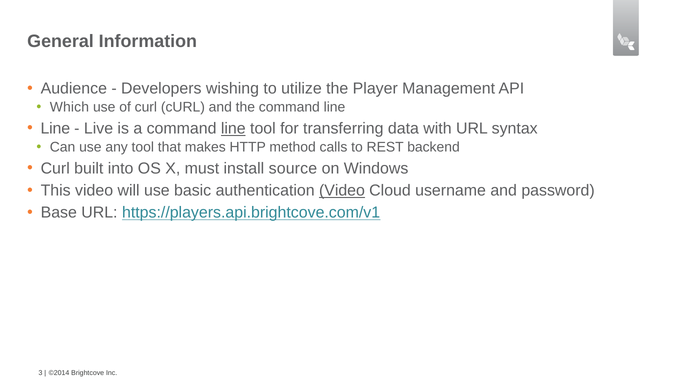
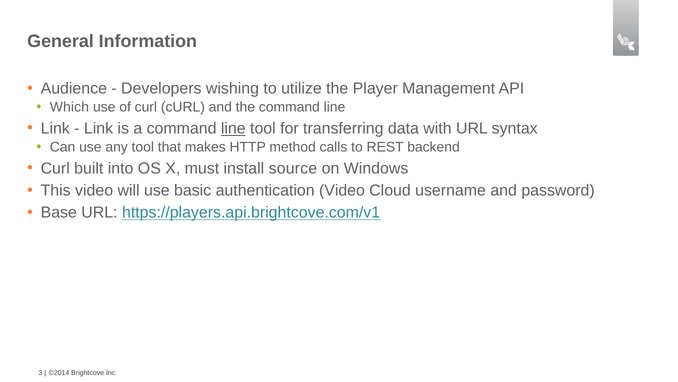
Line at (55, 128): Line -> Link
Live at (99, 128): Live -> Link
Video at (342, 190) underline: present -> none
